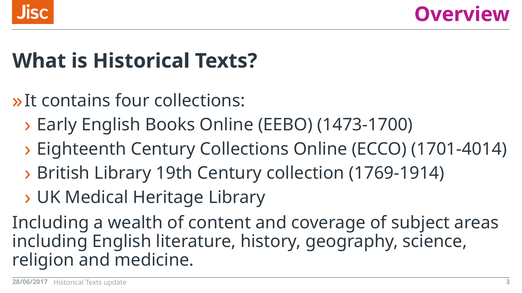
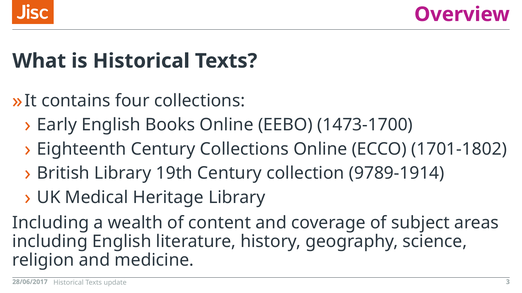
1701-4014: 1701-4014 -> 1701-1802
1769-1914: 1769-1914 -> 9789-1914
